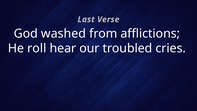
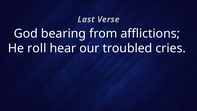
washed: washed -> bearing
